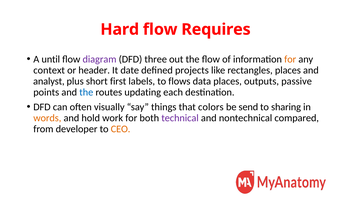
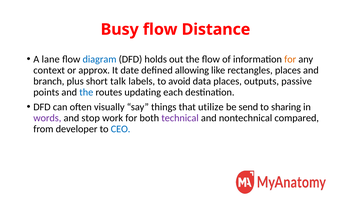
Hard: Hard -> Busy
Requires: Requires -> Distance
until: until -> lane
diagram colour: purple -> blue
three: three -> holds
header: header -> approx
projects: projects -> allowing
analyst: analyst -> branch
first: first -> talk
flows: flows -> avoid
colors: colors -> utilize
words colour: orange -> purple
hold: hold -> stop
CEO colour: orange -> blue
